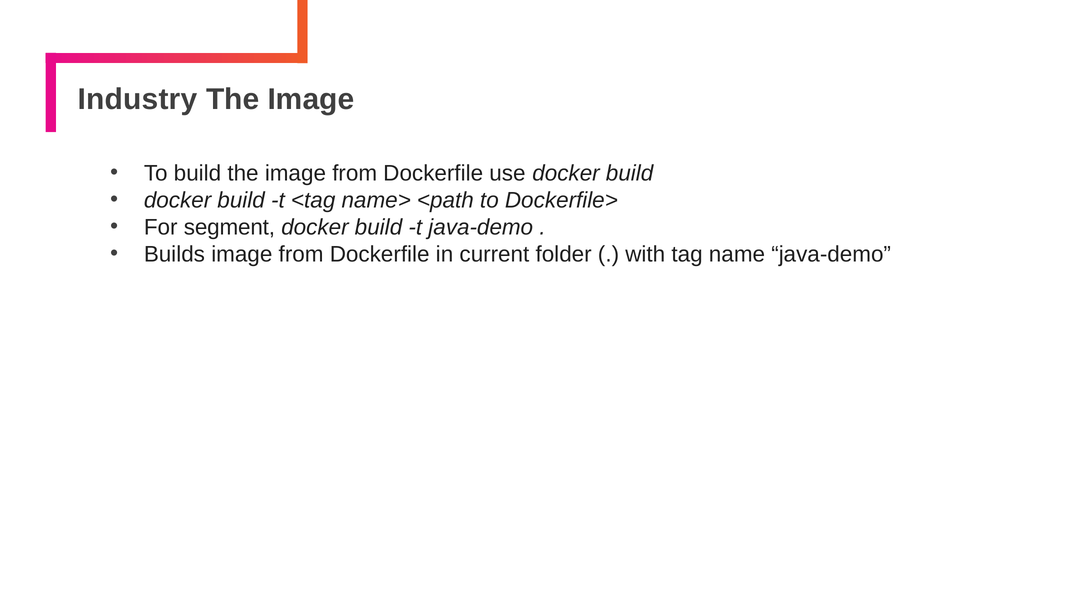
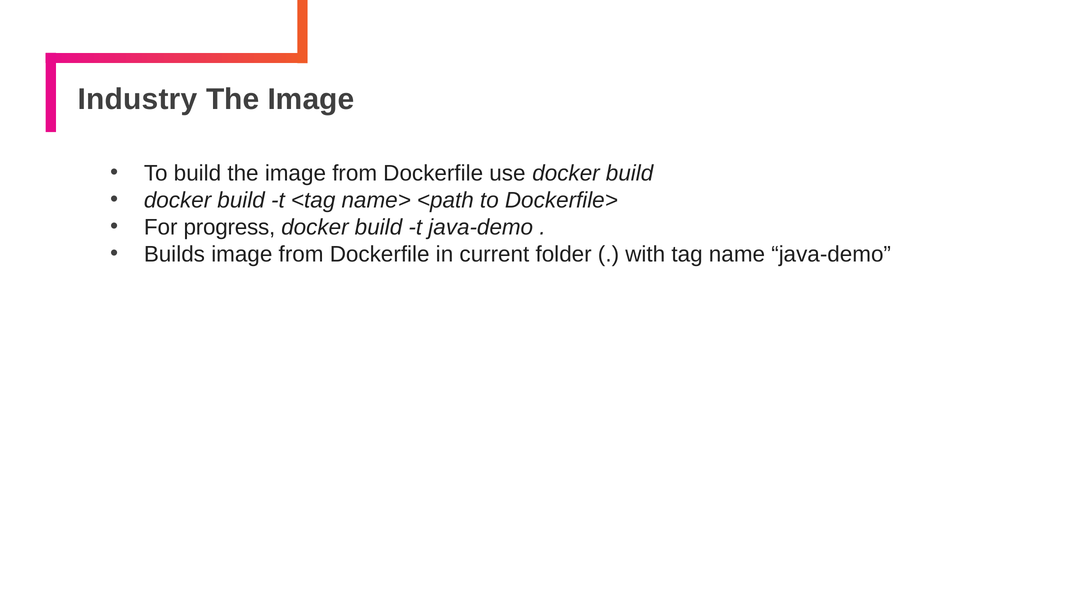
segment: segment -> progress
